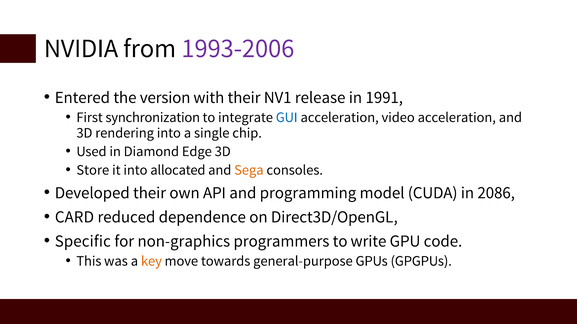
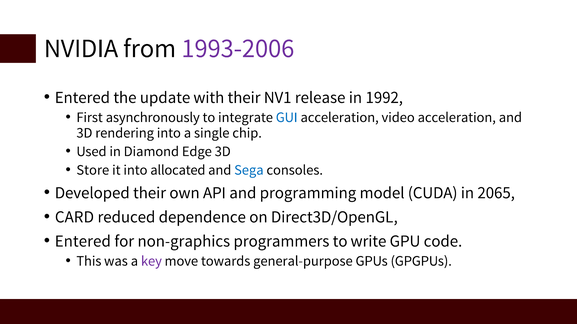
version: version -> update
1991: 1991 -> 1992
synchronization: synchronization -> asynchronously
Sega colour: orange -> blue
2086: 2086 -> 2065
Specific at (83, 241): Specific -> Entered
key colour: orange -> purple
